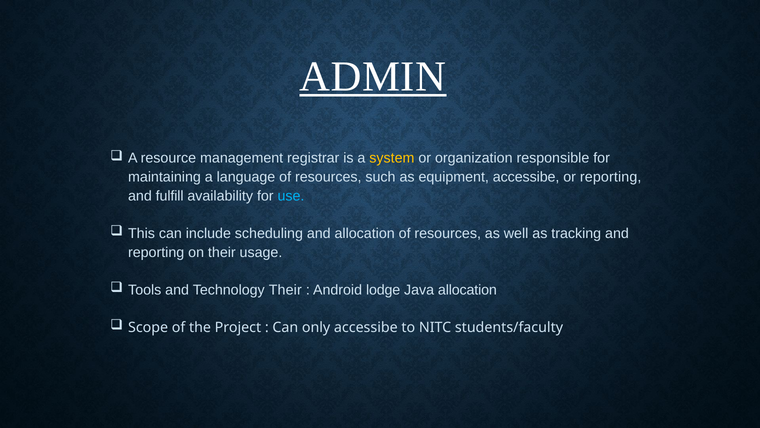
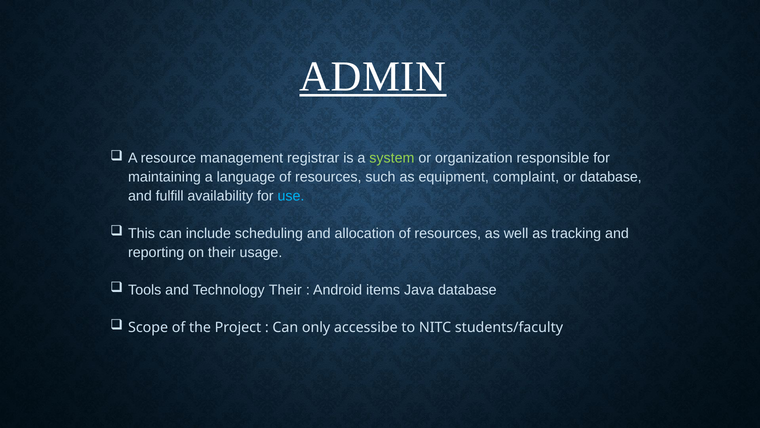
system colour: yellow -> light green
equipment accessibe: accessibe -> complaint
or reporting: reporting -> database
lodge: lodge -> items
Java allocation: allocation -> database
